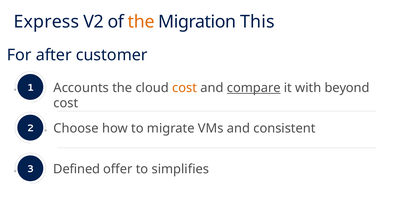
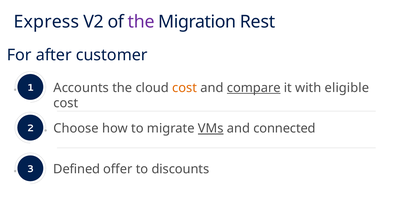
the at (141, 22) colour: orange -> purple
This: This -> Rest
beyond: beyond -> eligible
VMs underline: none -> present
consistent: consistent -> connected
simplifies: simplifies -> discounts
